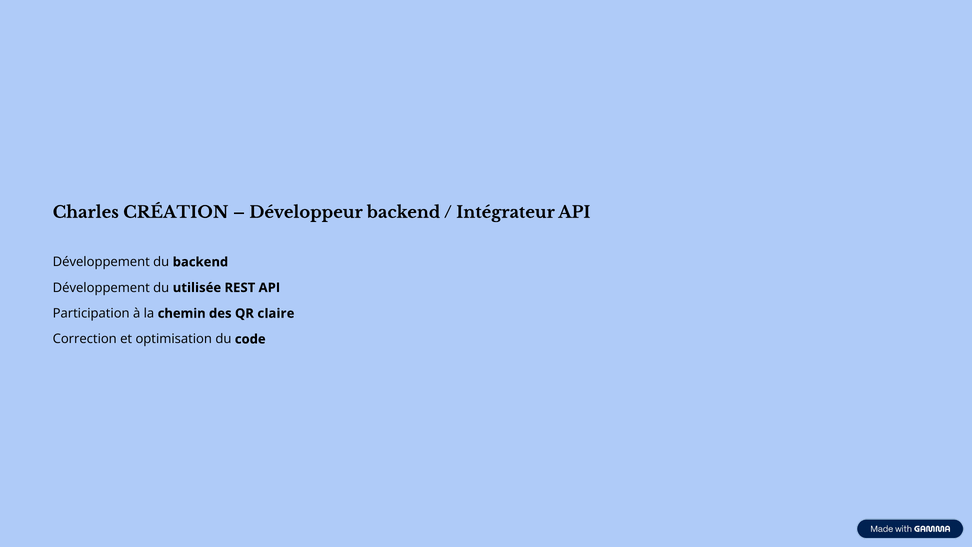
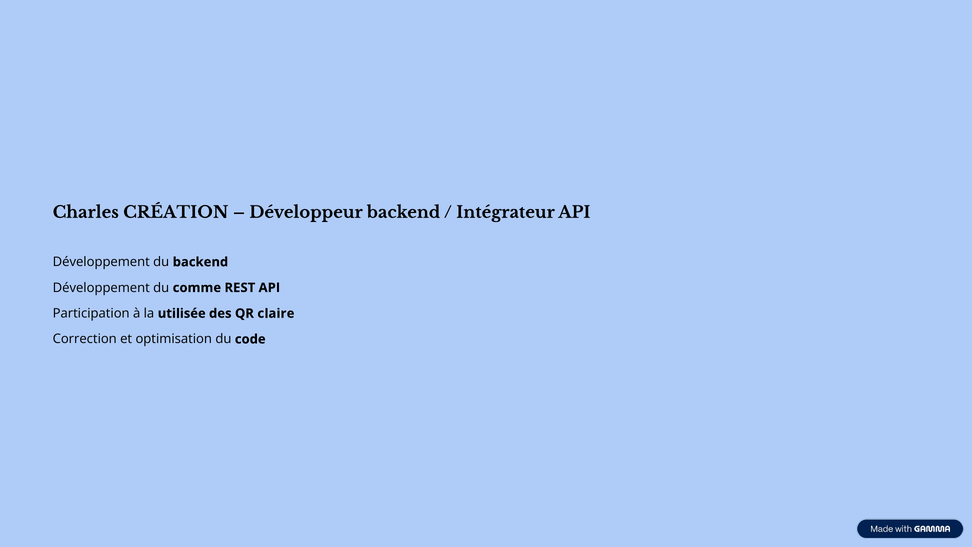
utilisée: utilisée -> comme
chemin: chemin -> utilisée
